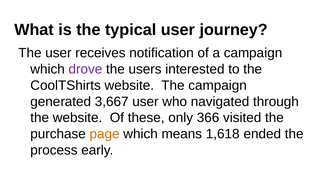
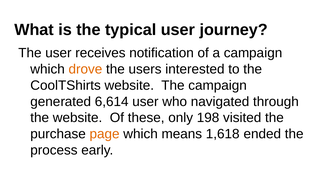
drove colour: purple -> orange
3,667: 3,667 -> 6,614
366: 366 -> 198
